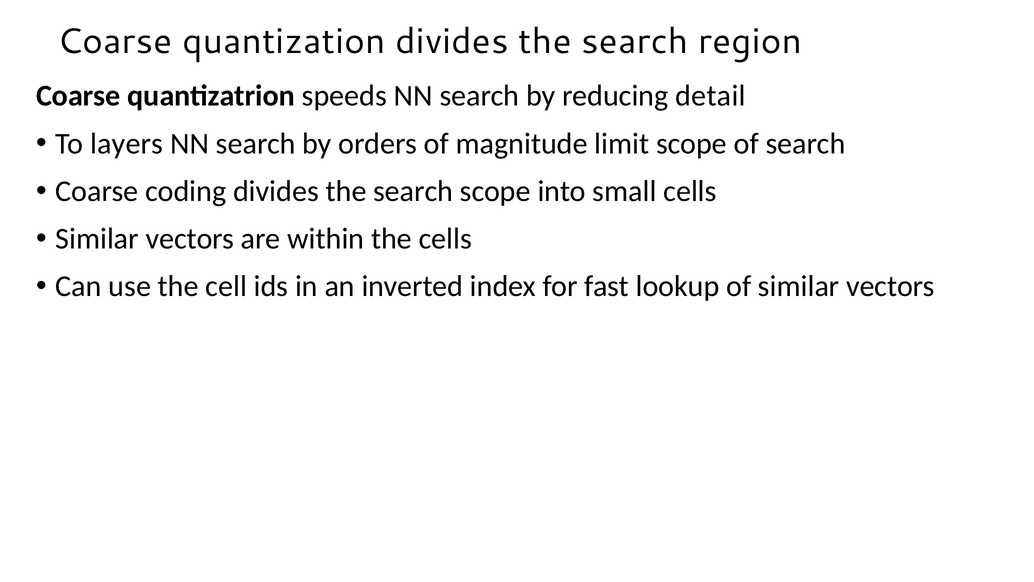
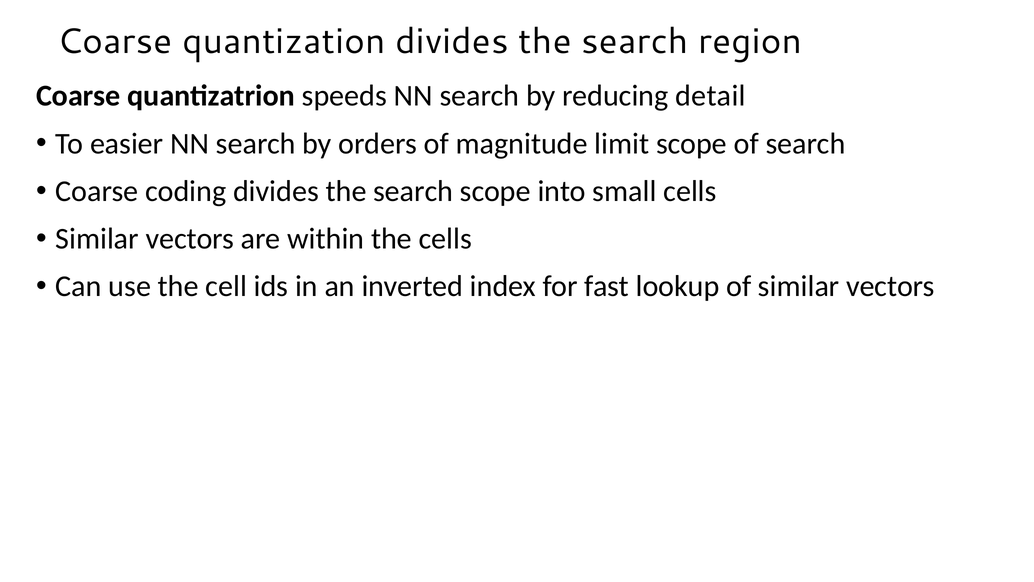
layers: layers -> easier
